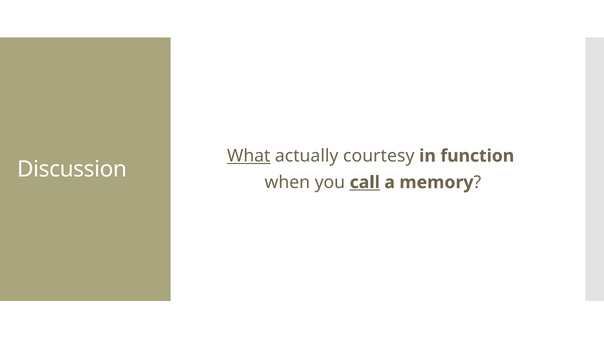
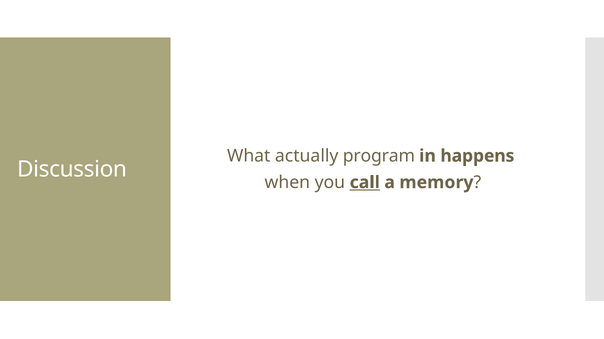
What underline: present -> none
courtesy: courtesy -> program
function: function -> happens
